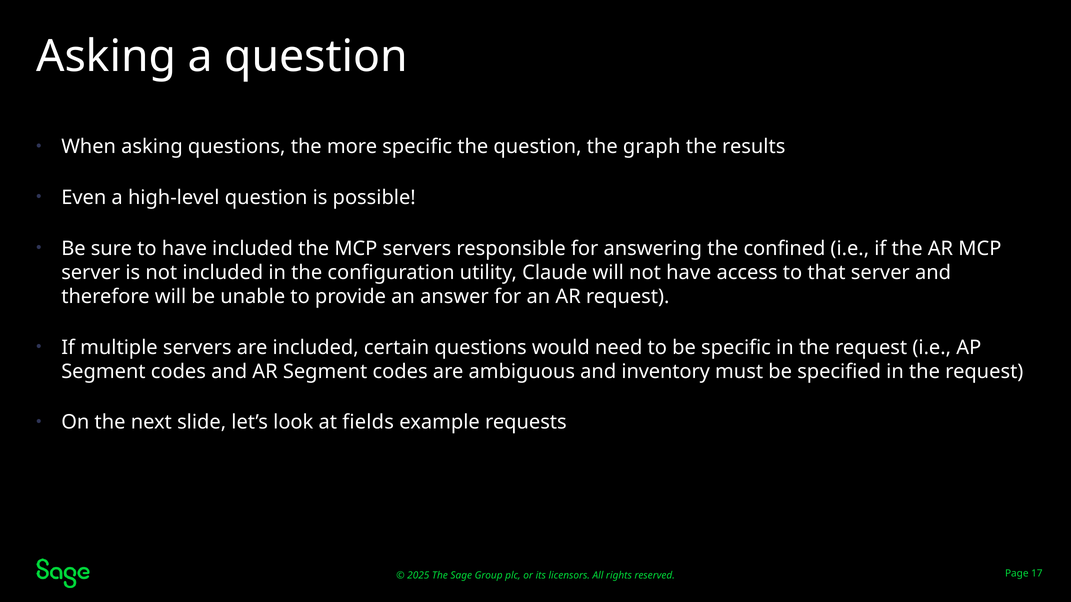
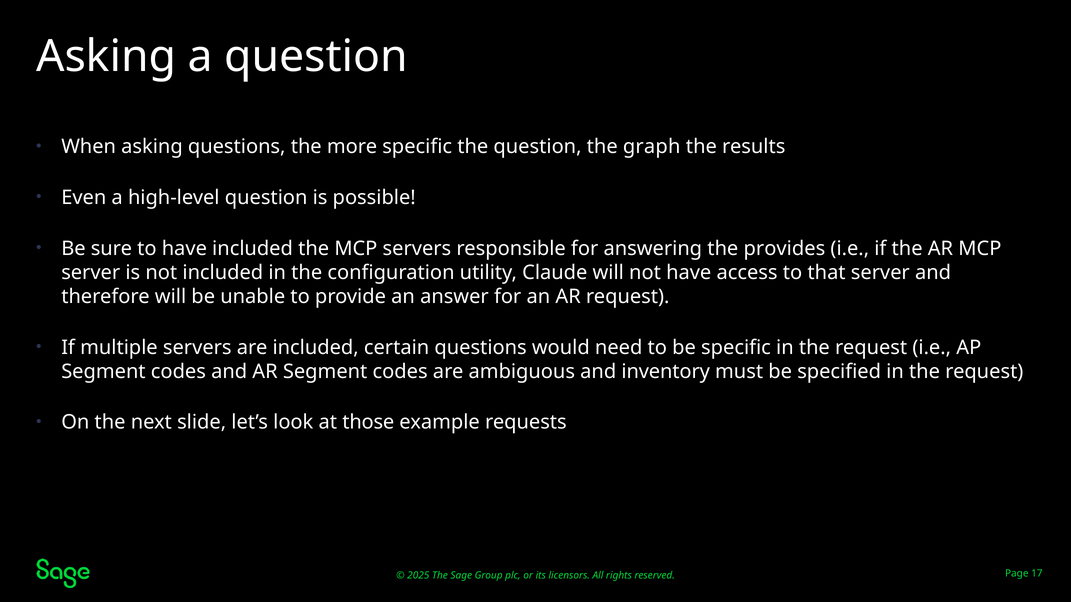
confined: confined -> provides
fields: fields -> those
